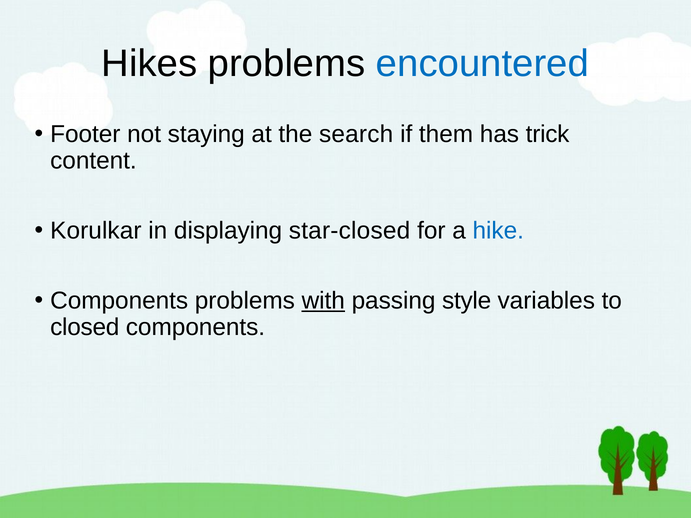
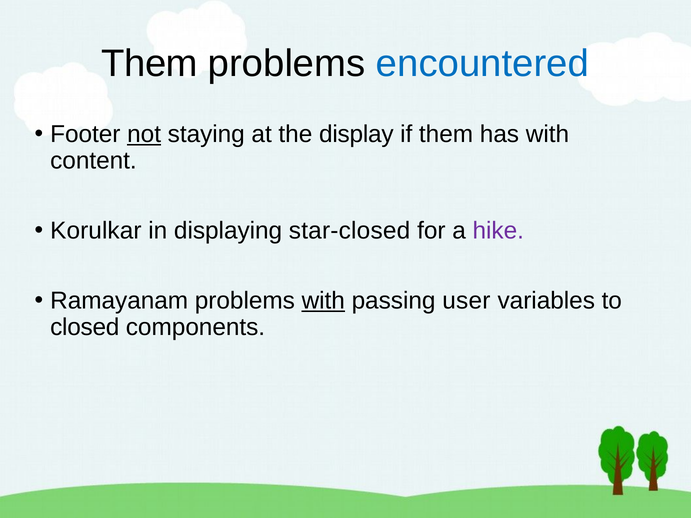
Hikes at (149, 64): Hikes -> Them
not underline: none -> present
search: search -> display
has trick: trick -> with
hike colour: blue -> purple
Components at (119, 301): Components -> Ramayanam
style: style -> user
